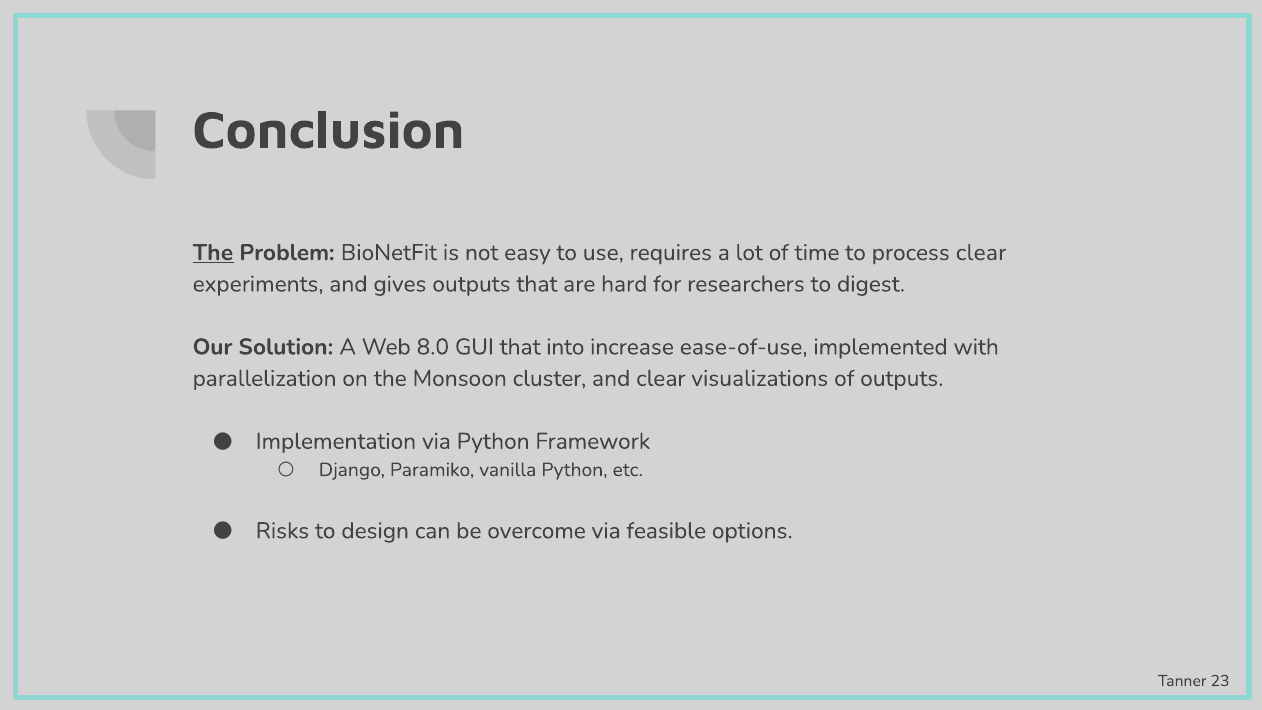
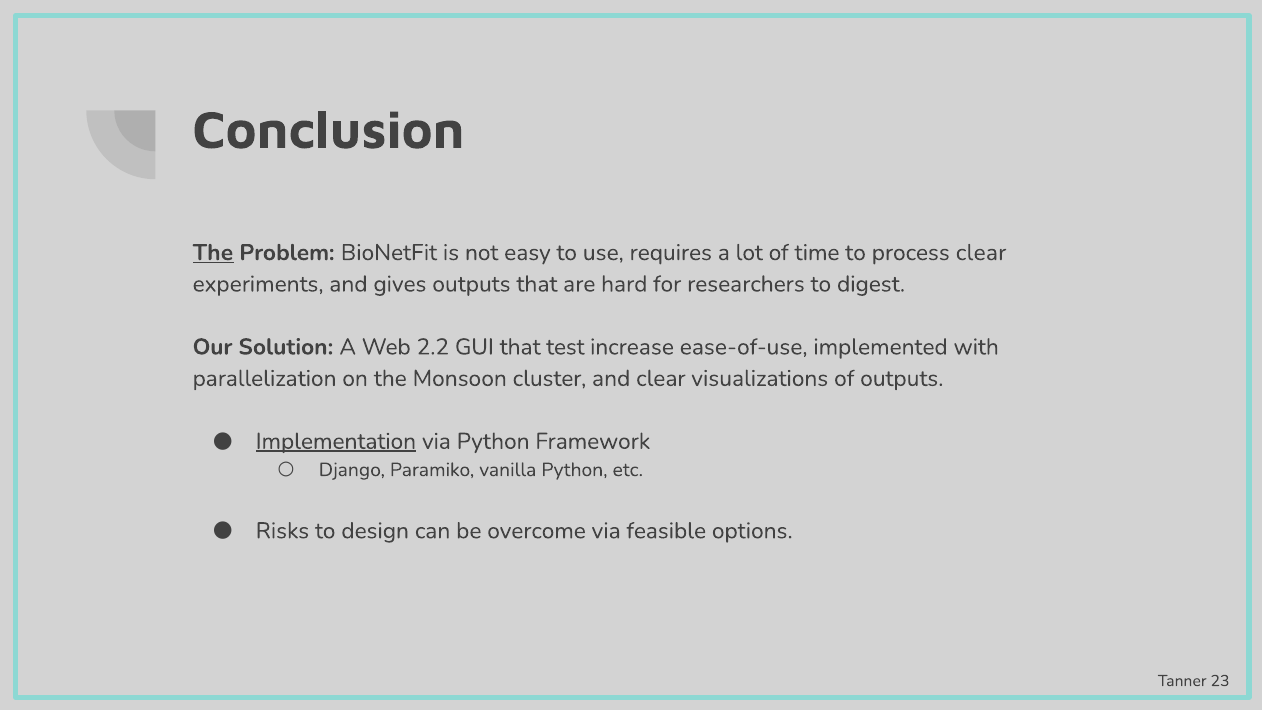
8.0: 8.0 -> 2.2
into: into -> test
Implementation underline: none -> present
